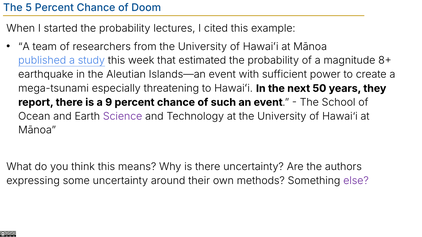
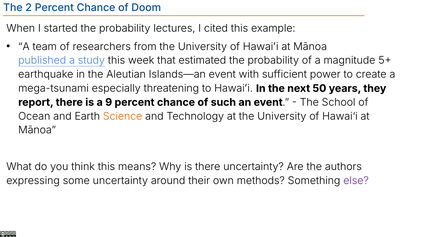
5: 5 -> 2
8+: 8+ -> 5+
Science colour: purple -> orange
